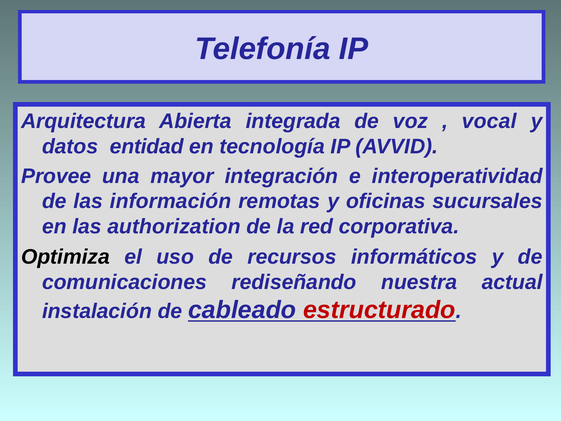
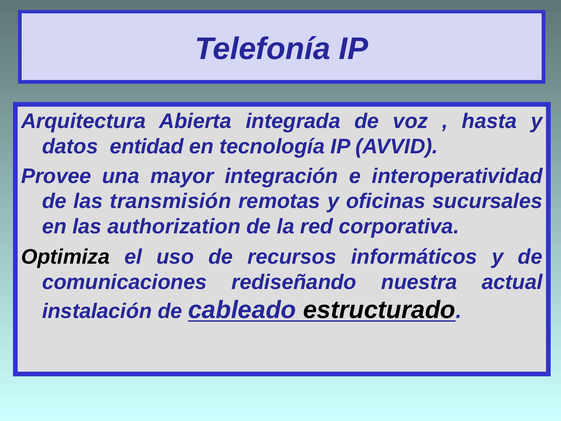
vocal: vocal -> hasta
información: información -> transmisión
estructurado colour: red -> black
